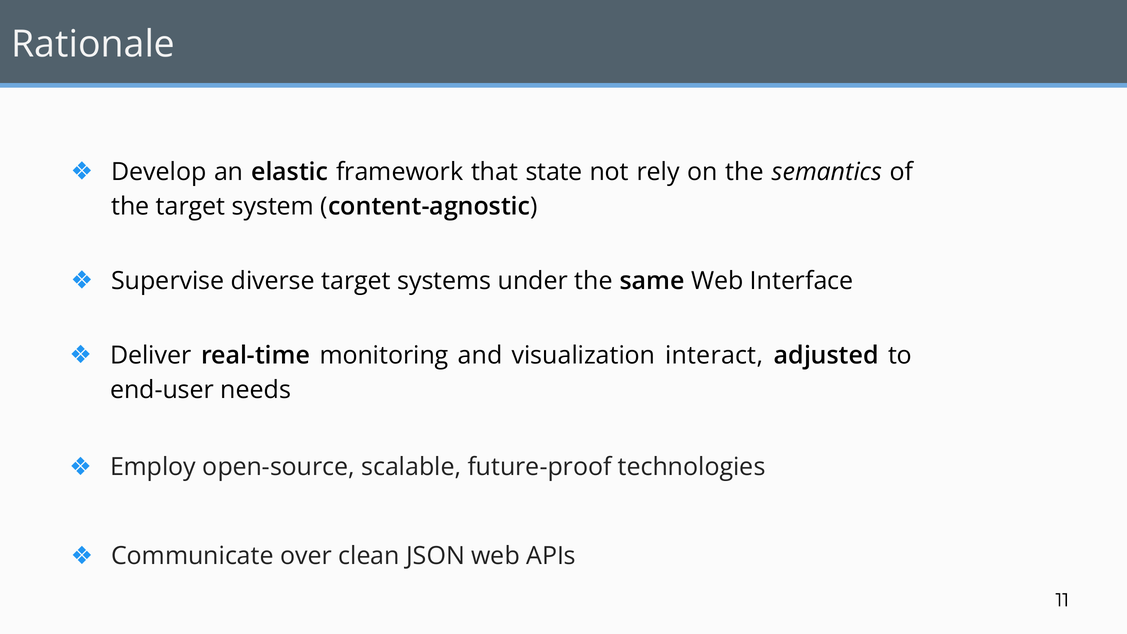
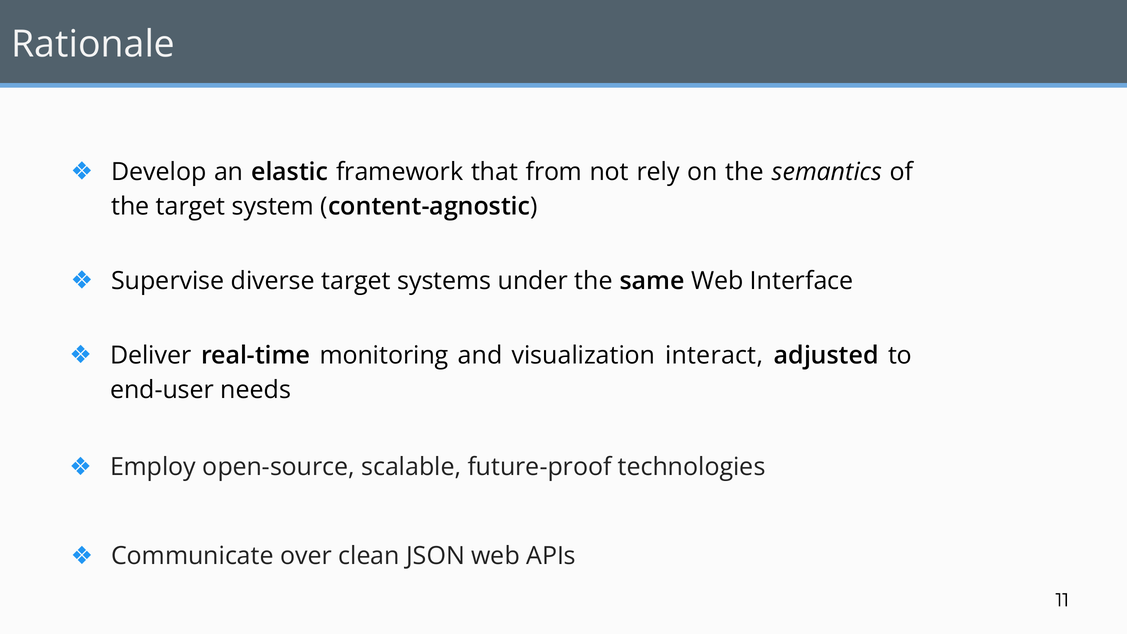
state: state -> from
